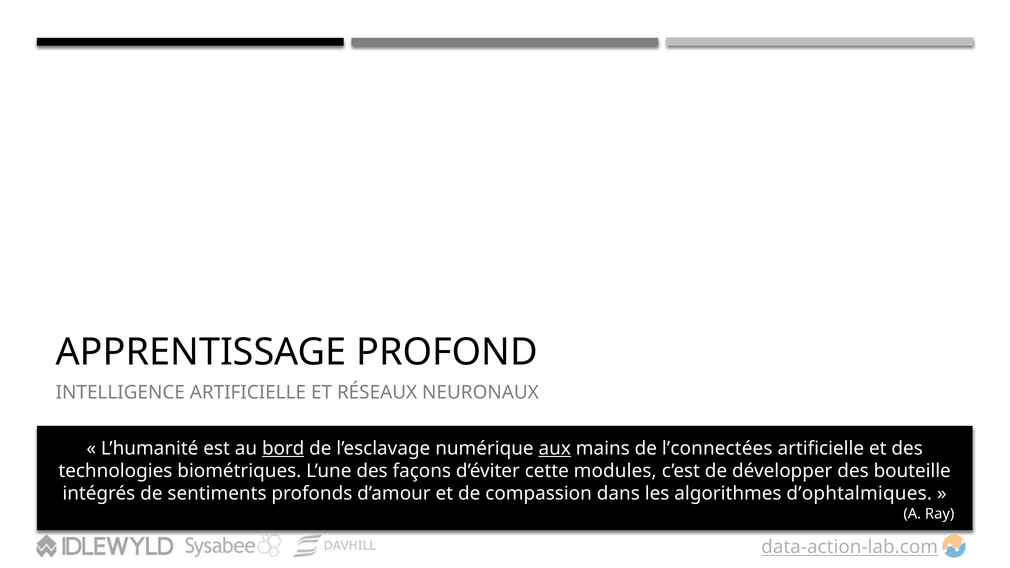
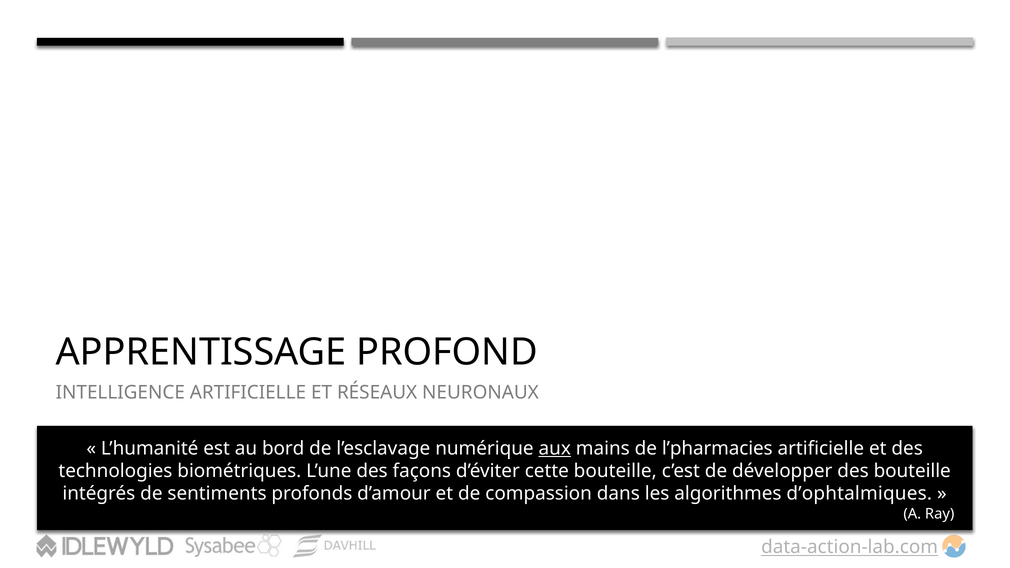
bord underline: present -> none
l’connectées: l’connectées -> l’pharmacies
cette modules: modules -> bouteille
